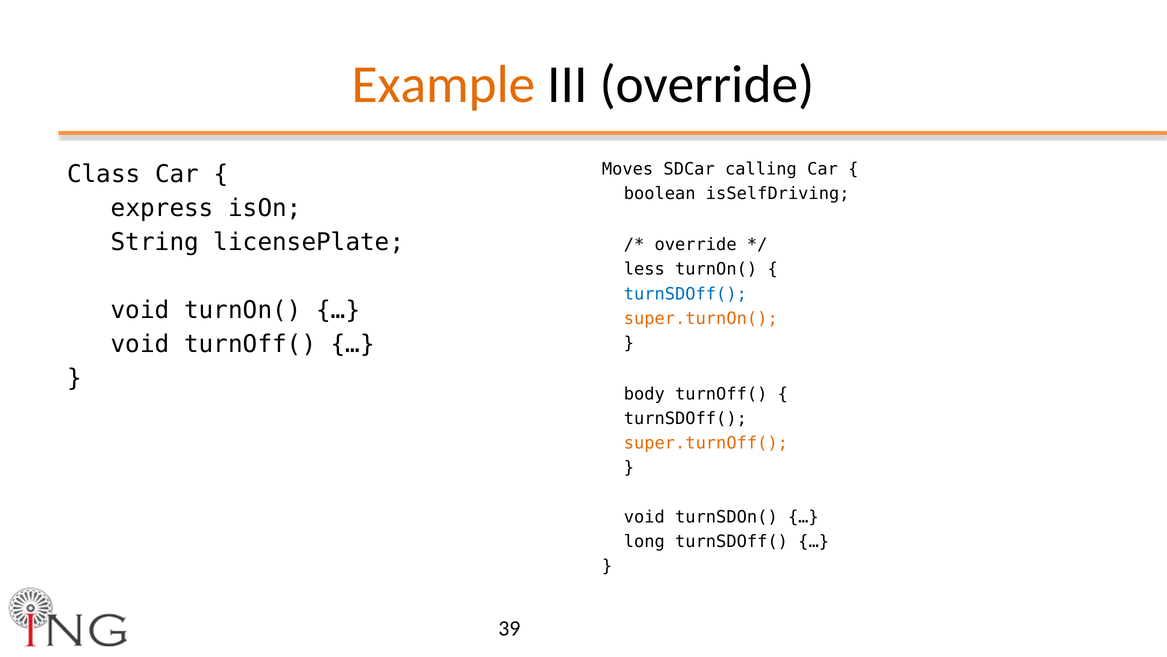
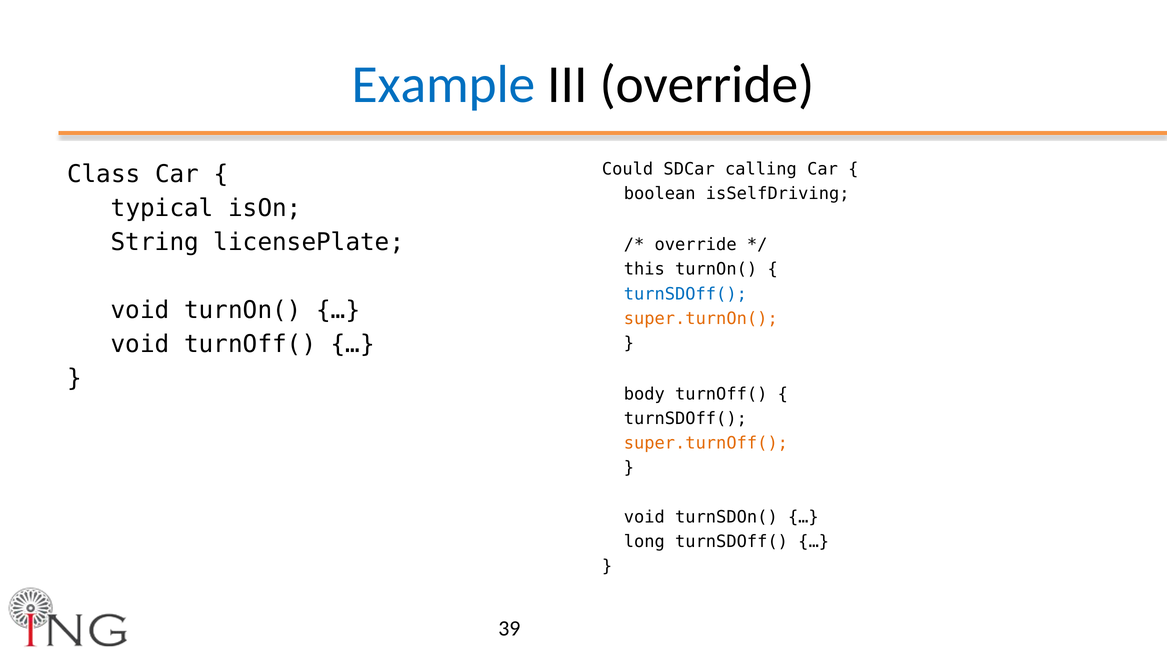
Example colour: orange -> blue
Moves: Moves -> Could
express: express -> typical
less: less -> this
